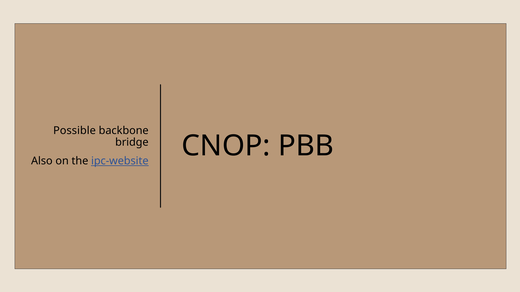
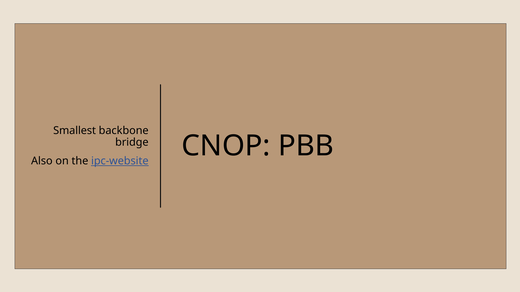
Possible: Possible -> Smallest
